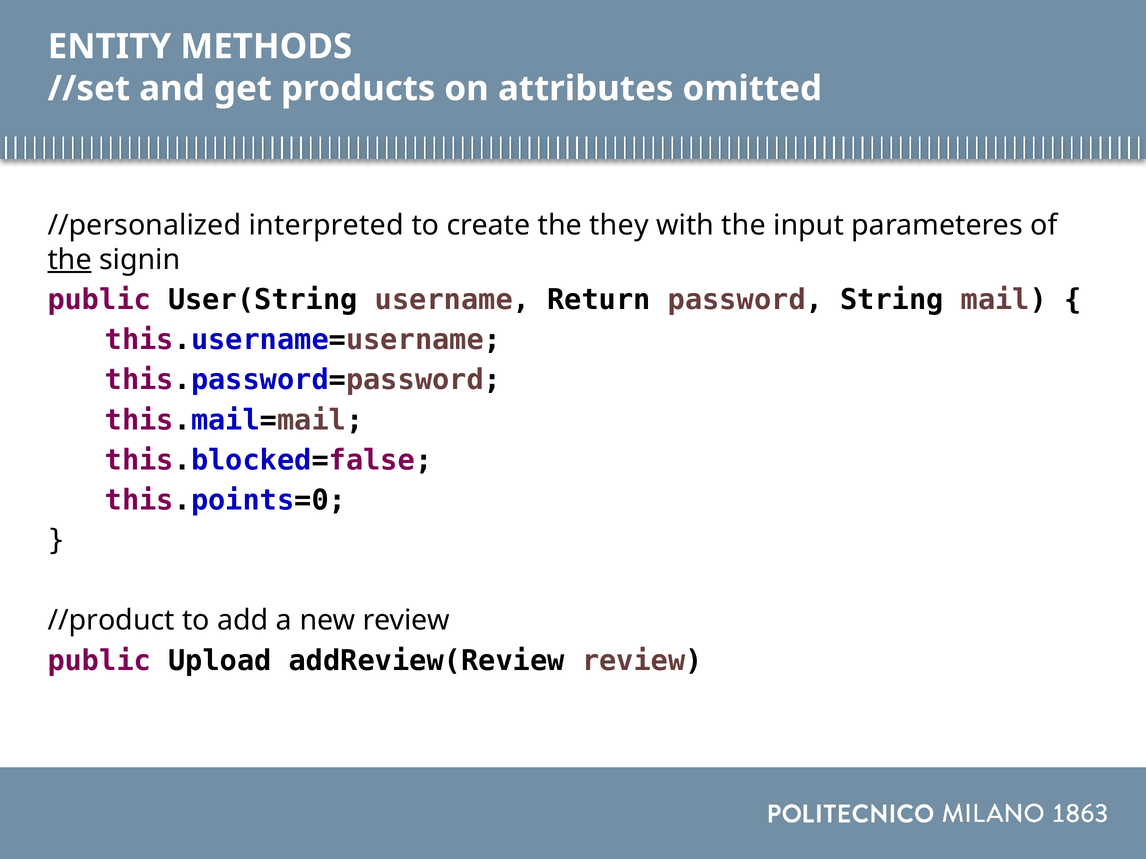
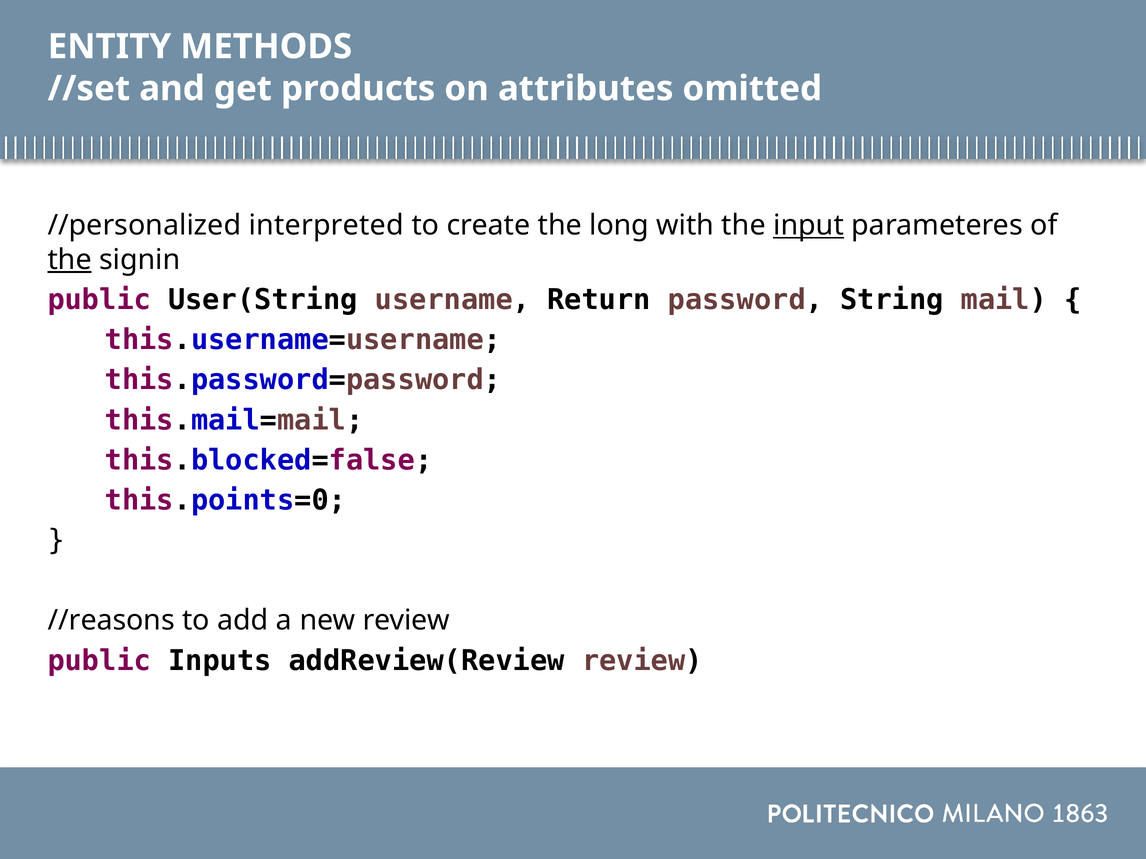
they: they -> long
input underline: none -> present
//product: //product -> //reasons
Upload: Upload -> Inputs
